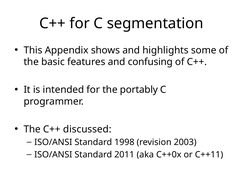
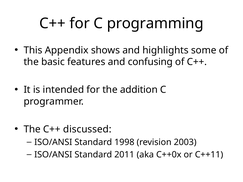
segmentation: segmentation -> programming
portably: portably -> addition
